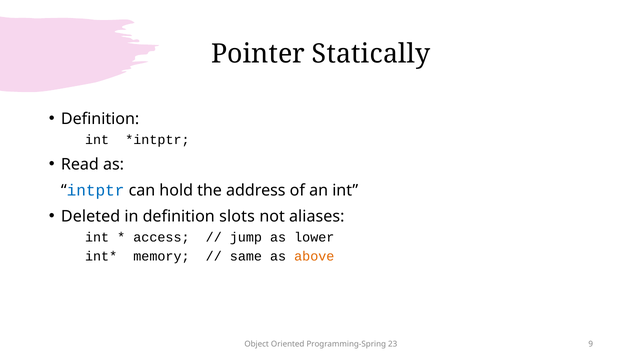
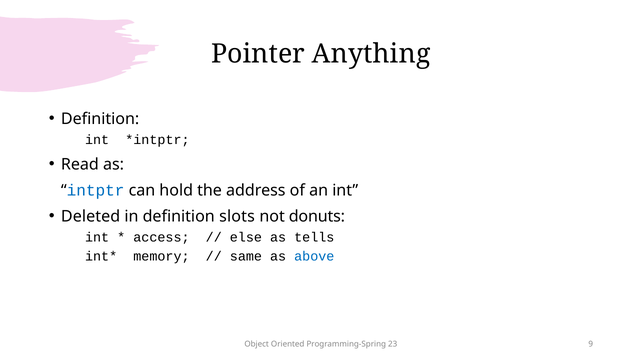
Statically: Statically -> Anything
aliases: aliases -> donuts
jump: jump -> else
lower: lower -> tells
above colour: orange -> blue
